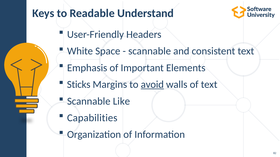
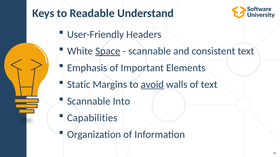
Space underline: none -> present
Sticks: Sticks -> Static
Like: Like -> Into
